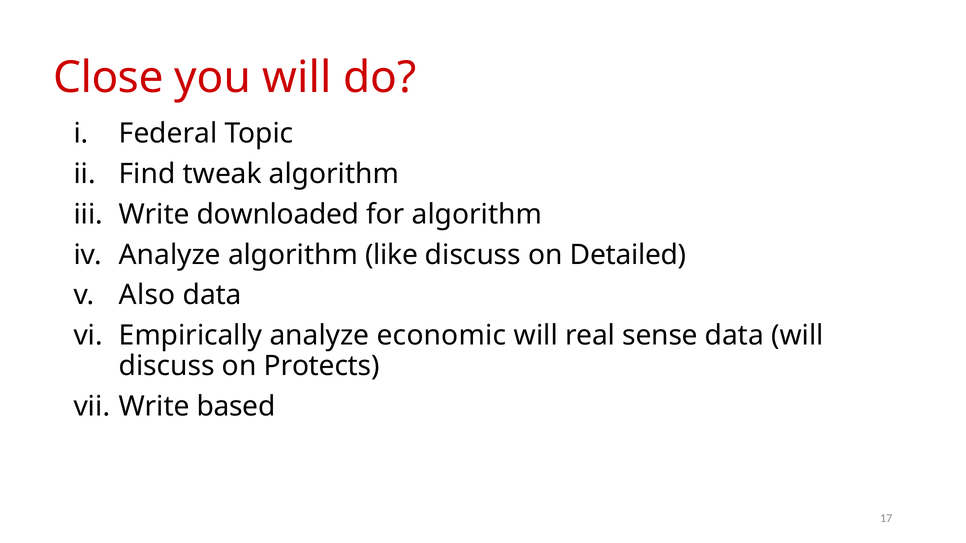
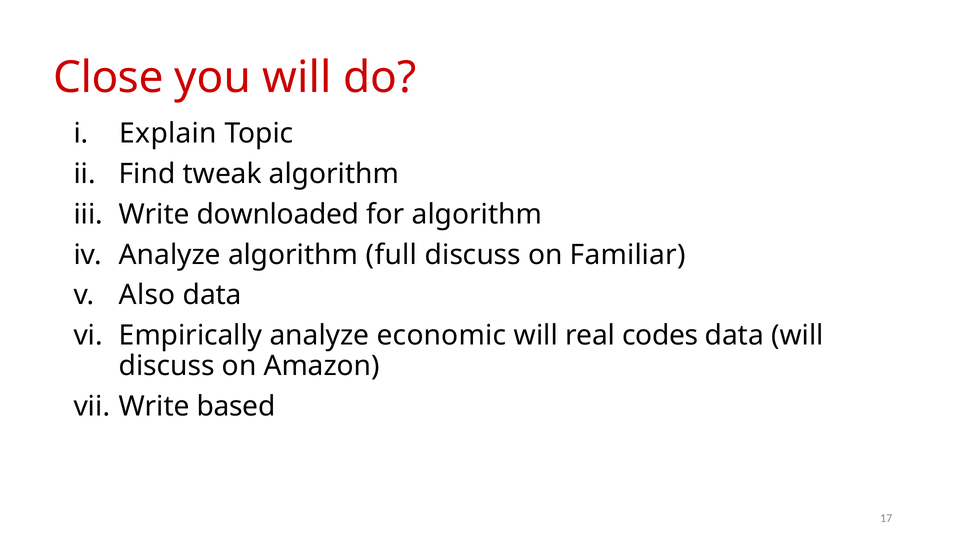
Federal: Federal -> Explain
like: like -> full
Detailed: Detailed -> Familiar
sense: sense -> codes
Protects: Protects -> Amazon
